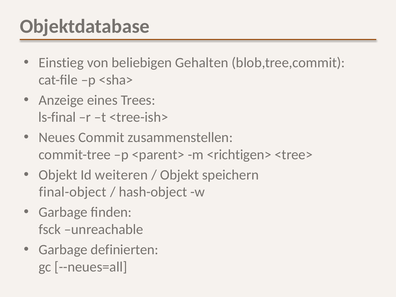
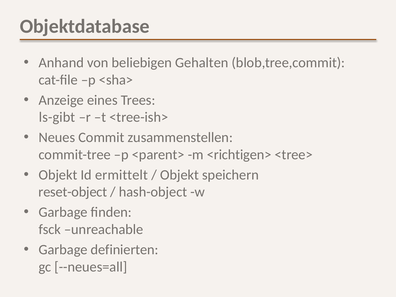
Einstieg: Einstieg -> Anhand
ls-final: ls-final -> ls-gibt
weiteren: weiteren -> ermittelt
final-object: final-object -> reset-object
